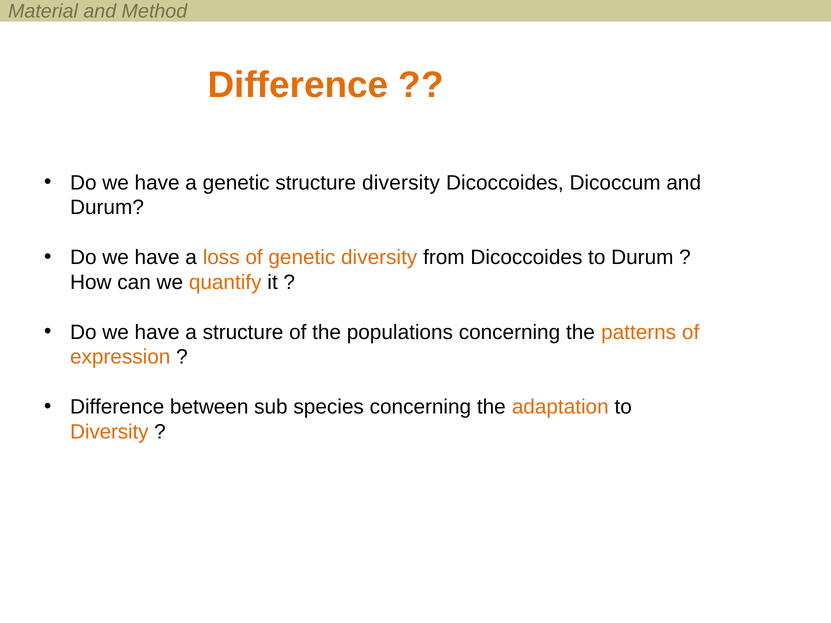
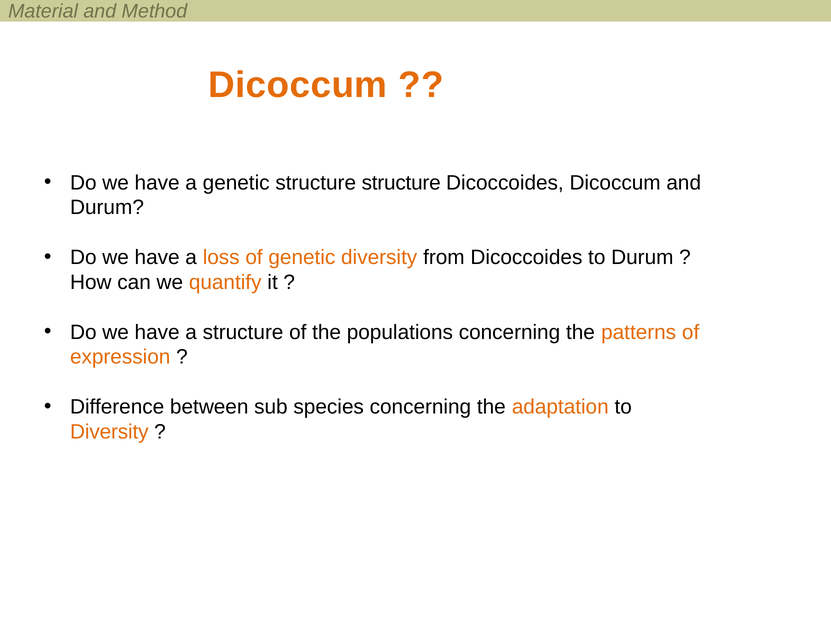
Difference at (298, 85): Difference -> Dicoccum
structure diversity: diversity -> structure
